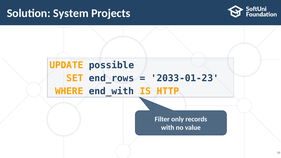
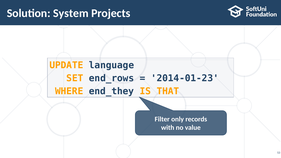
possible: possible -> language
2033-01-23: 2033-01-23 -> 2014-01-23
end_with: end_with -> end_they
HTTP: HTTP -> THAT
